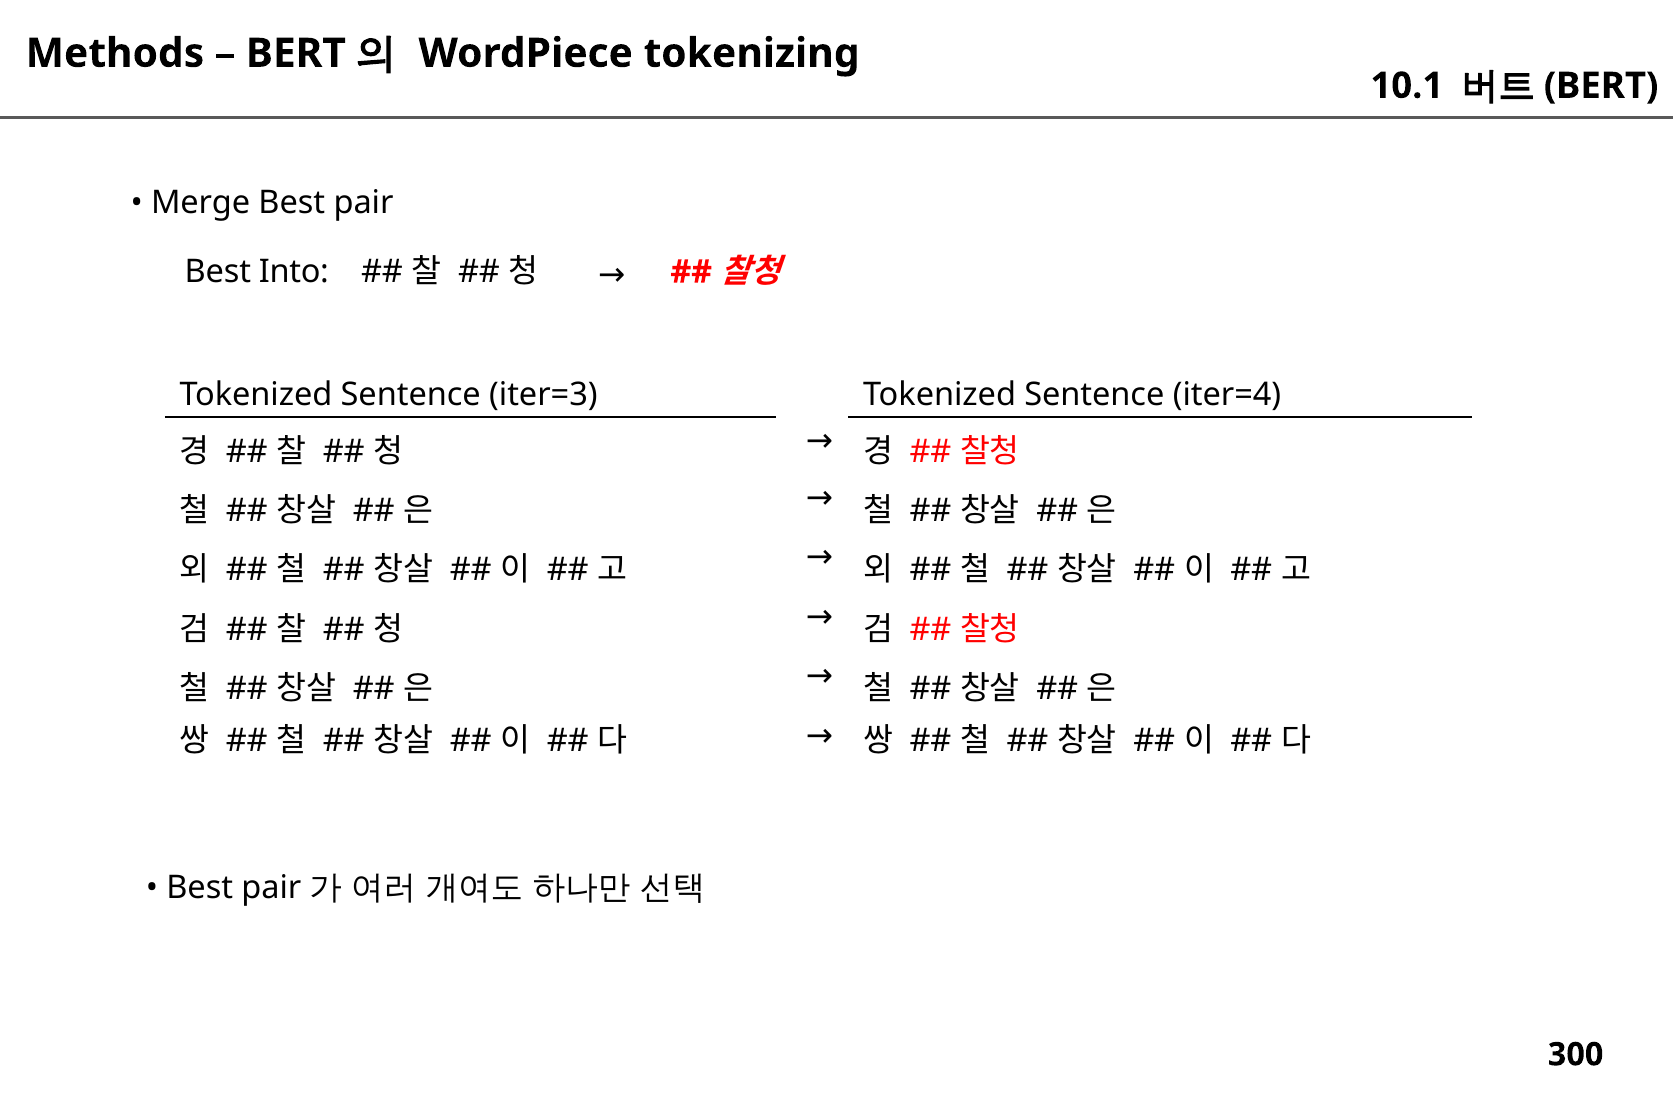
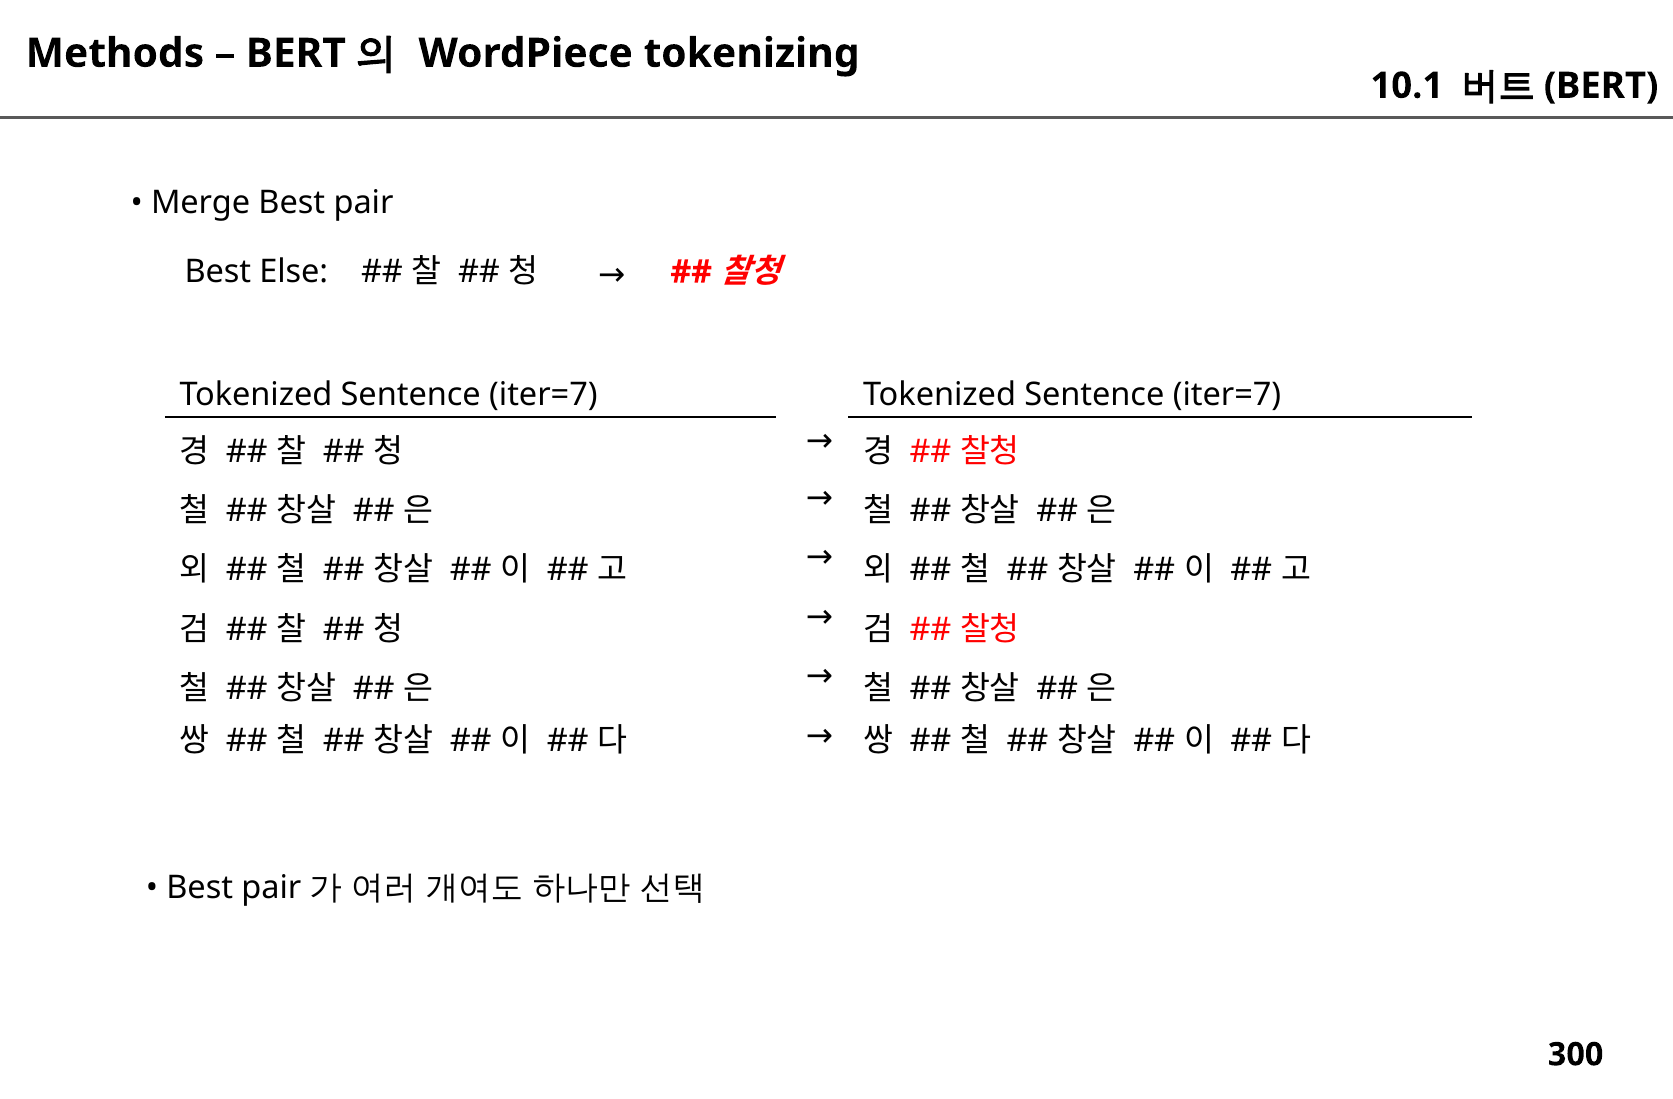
Into: Into -> Else
iter=3 at (543, 395): iter=3 -> iter=7
iter=4 at (1227, 395): iter=4 -> iter=7
